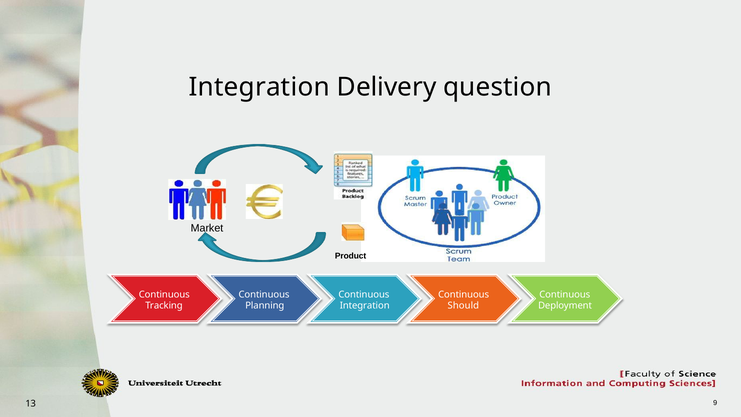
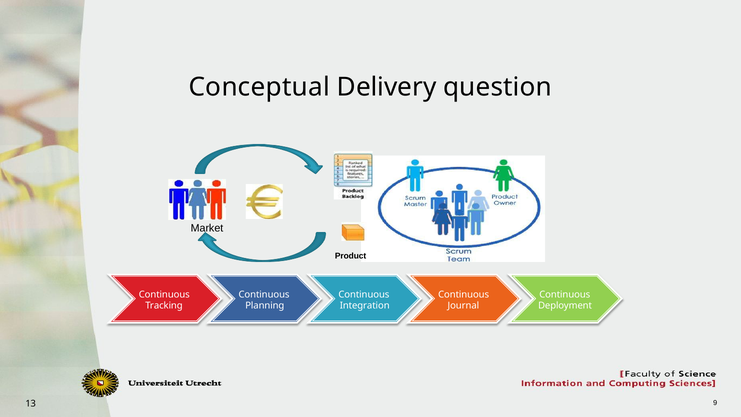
Integration at (259, 87): Integration -> Conceptual
Should: Should -> Journal
